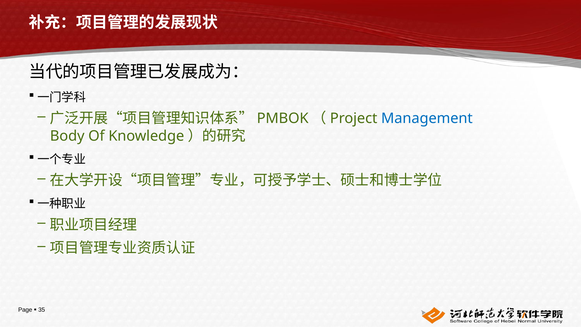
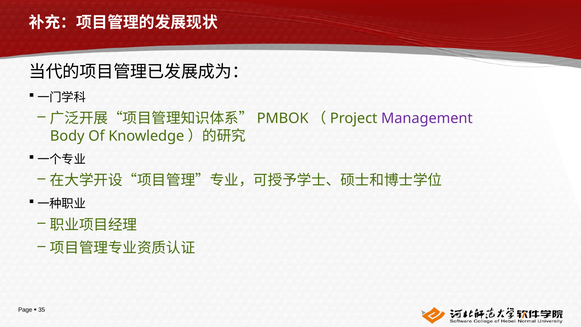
Management colour: blue -> purple
